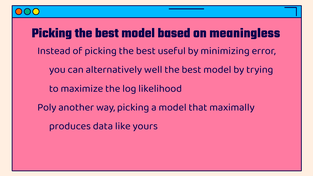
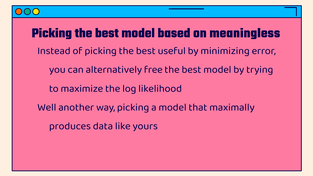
well: well -> free
Poly: Poly -> Well
